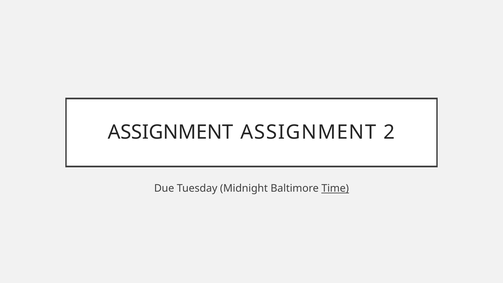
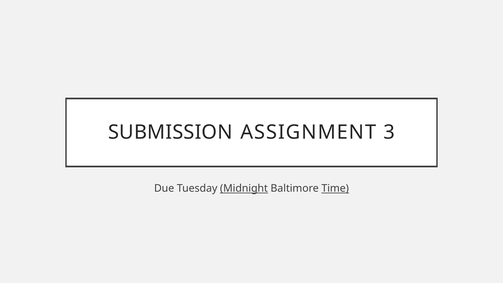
ASSIGNMENT at (171, 132): ASSIGNMENT -> SUBMISSION
2: 2 -> 3
Midnight underline: none -> present
